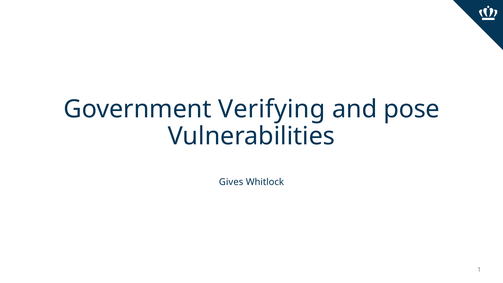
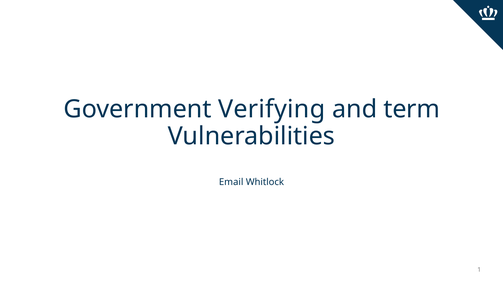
pose: pose -> term
Gives: Gives -> Email
